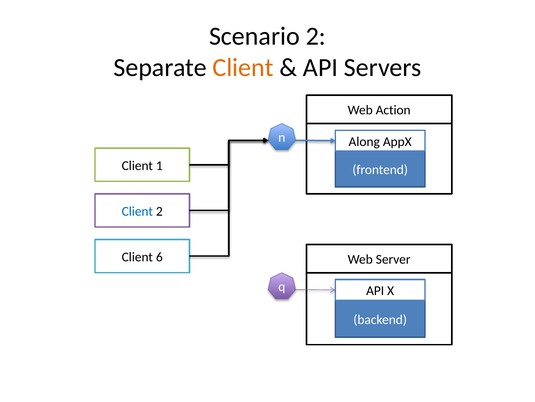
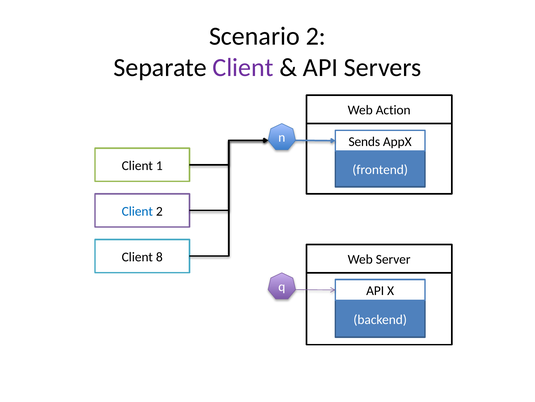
Client at (243, 67) colour: orange -> purple
Along: Along -> Sends
6: 6 -> 8
